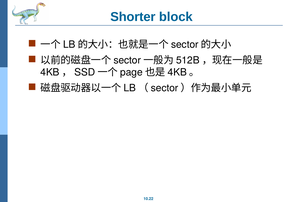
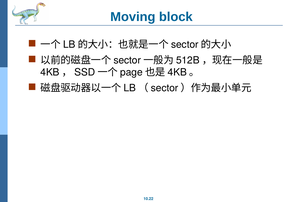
Shorter: Shorter -> Moving
